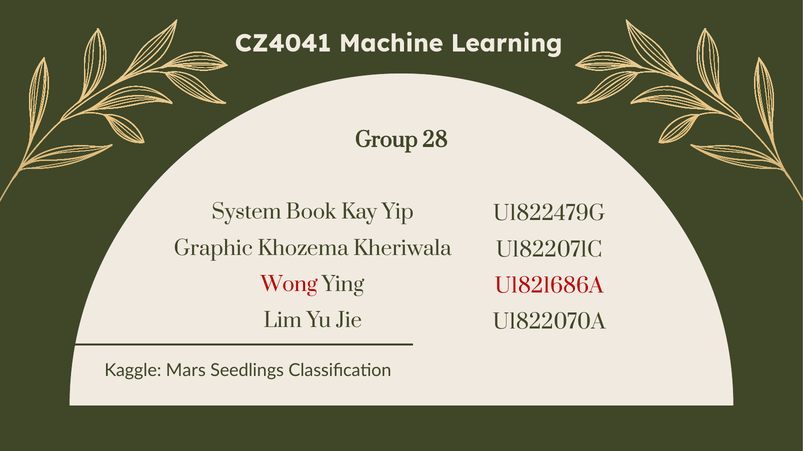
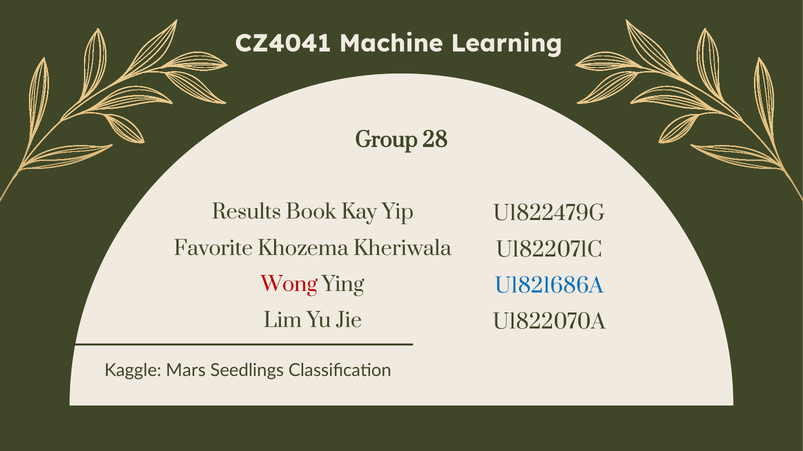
System: System -> Results
Graphic: Graphic -> Favorite
U1821686A colour: red -> blue
